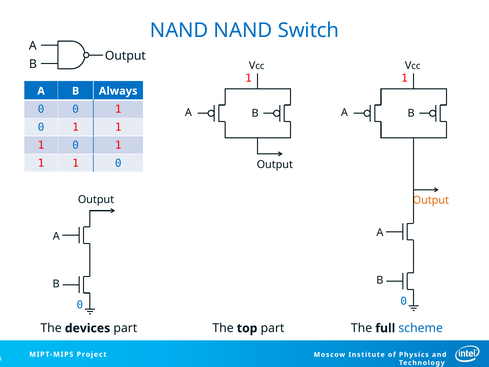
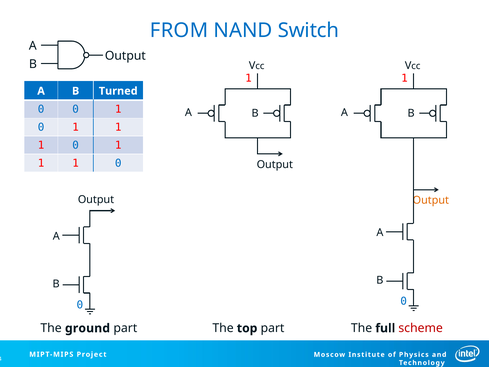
NAND at (179, 30): NAND -> FROM
Always: Always -> Turned
devices: devices -> ground
scheme colour: blue -> red
